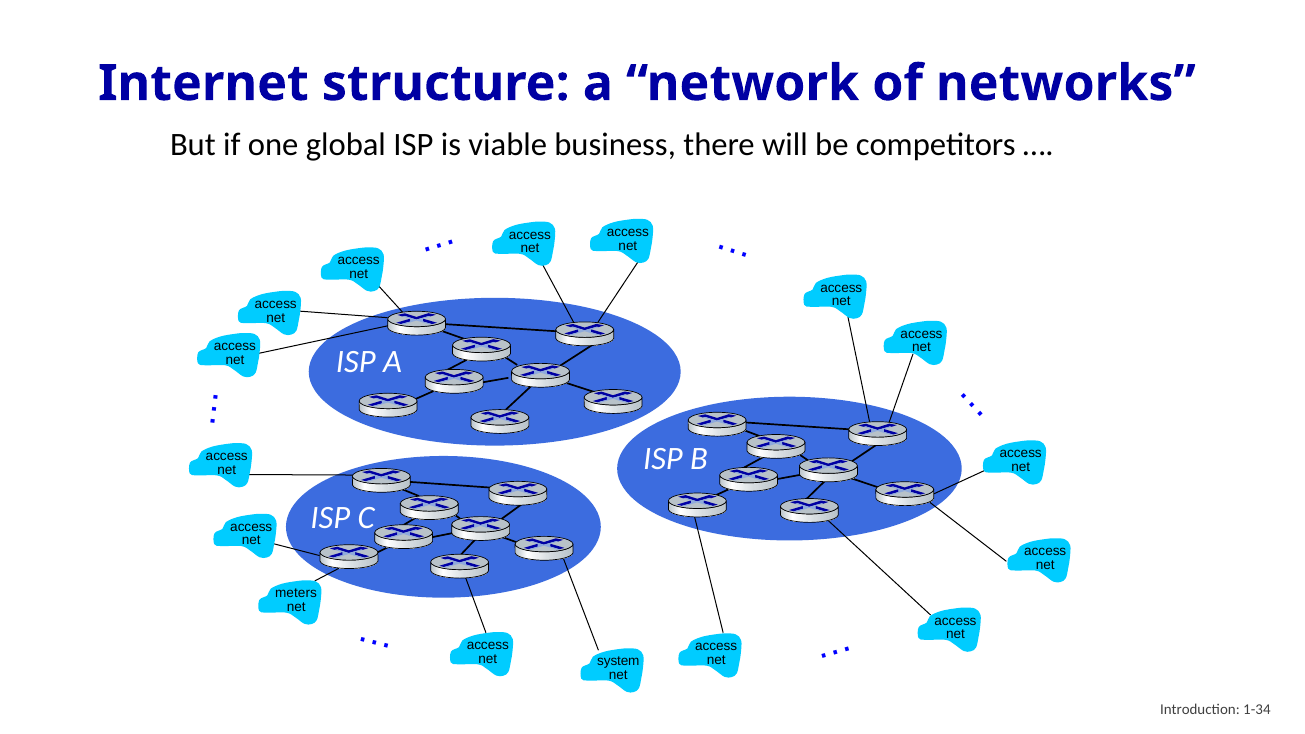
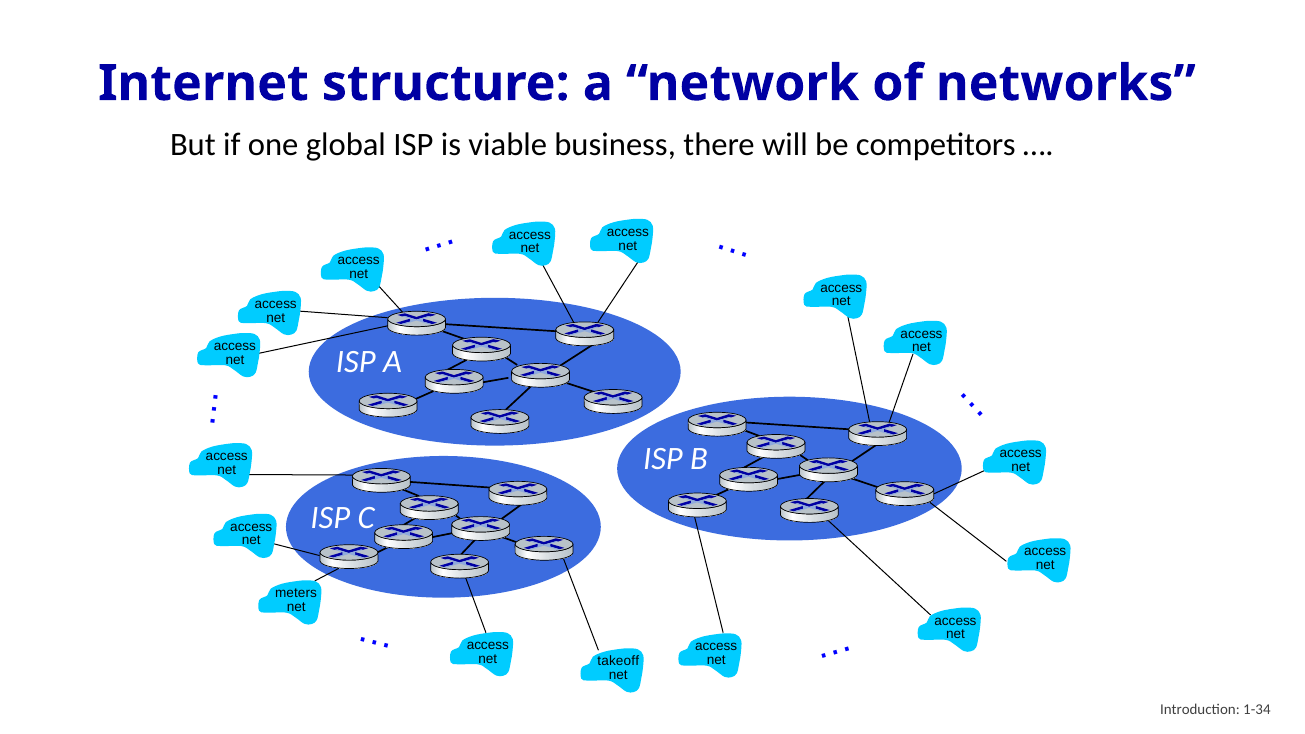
system: system -> takeoff
